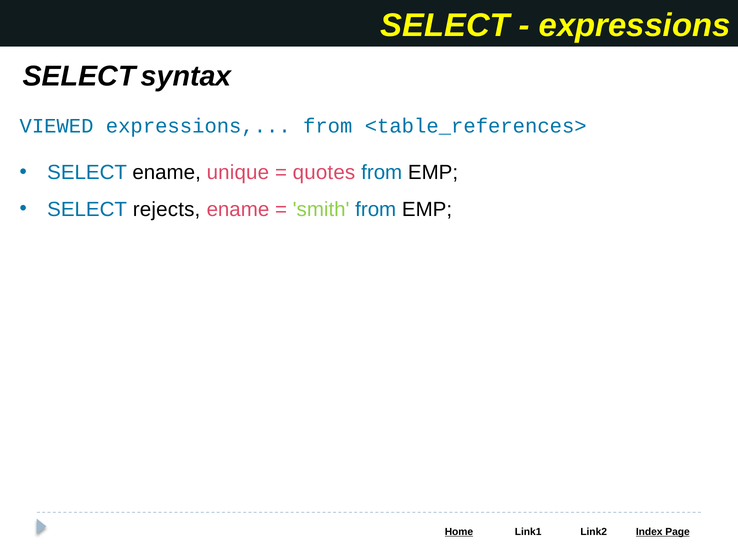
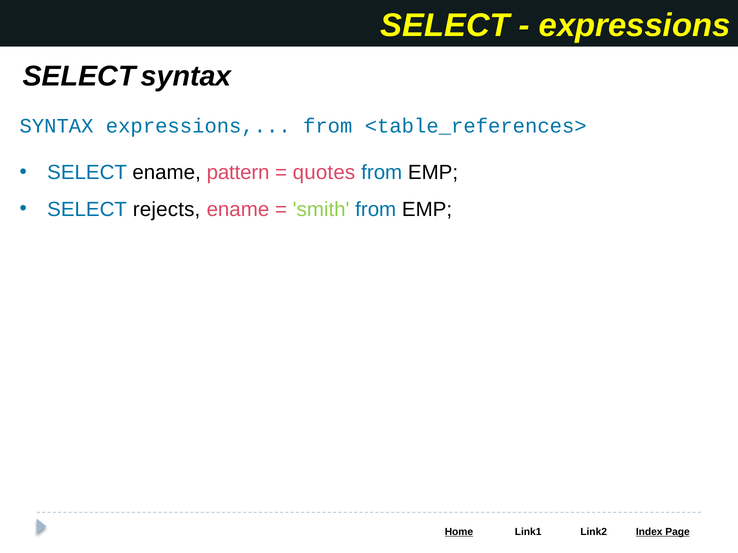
VIEWED at (57, 126): VIEWED -> SYNTAX
unique: unique -> pattern
